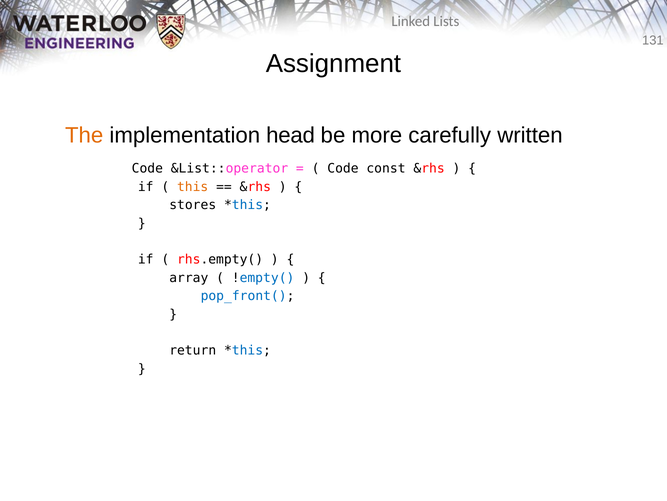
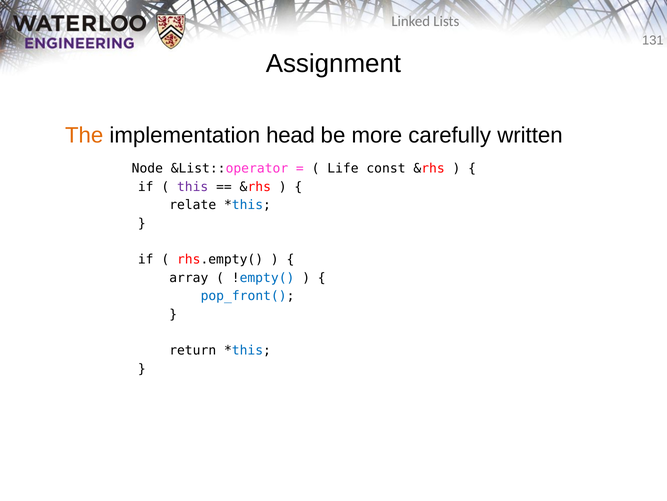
Code at (147, 168): Code -> Node
Code at (343, 168): Code -> Life
this colour: orange -> purple
stores: stores -> relate
